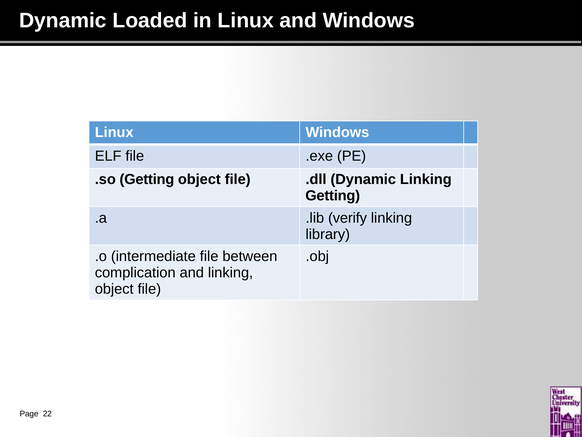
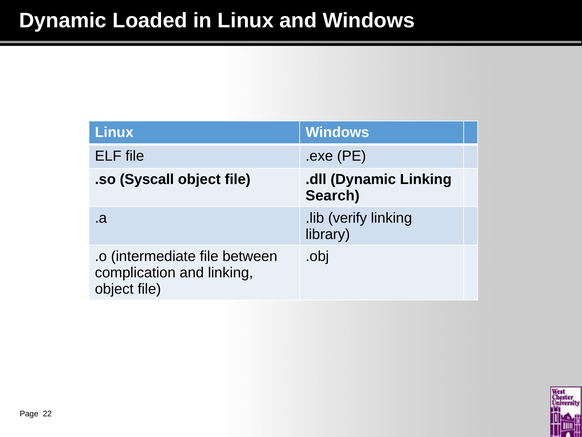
.so Getting: Getting -> Syscall
Getting at (333, 196): Getting -> Search
